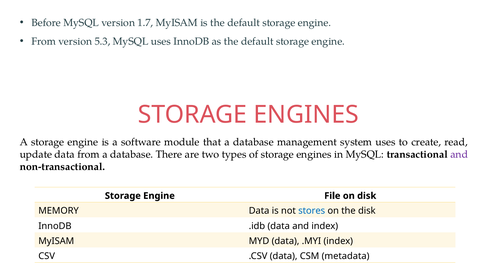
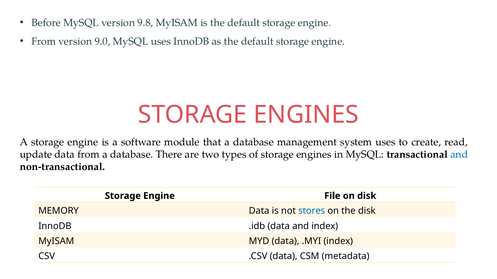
1.7: 1.7 -> 9.8
5.3: 5.3 -> 9.0
and at (459, 155) colour: purple -> blue
